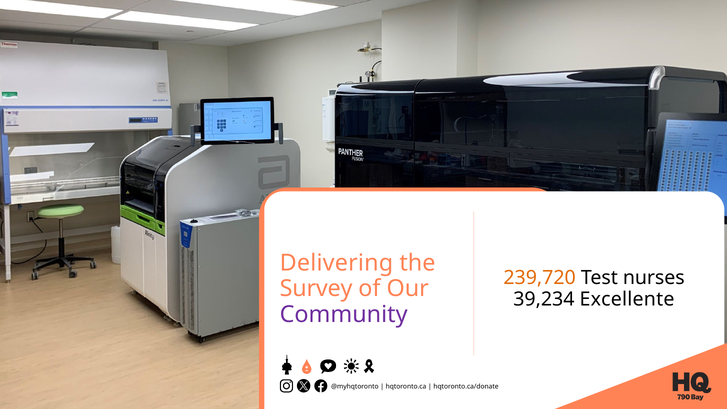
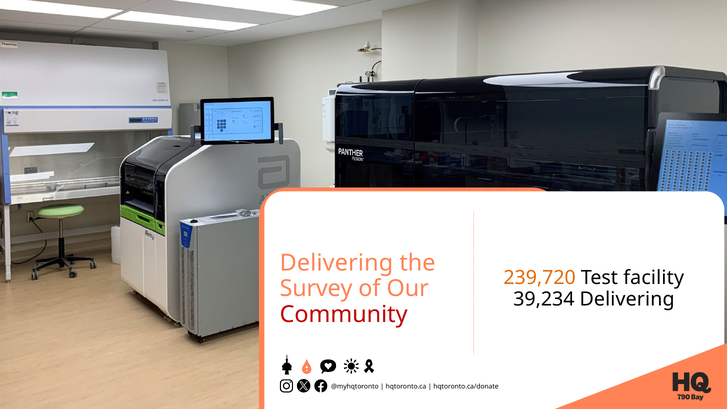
nurses: nurses -> facility
39,234 Excellente: Excellente -> Delivering
Community colour: purple -> red
